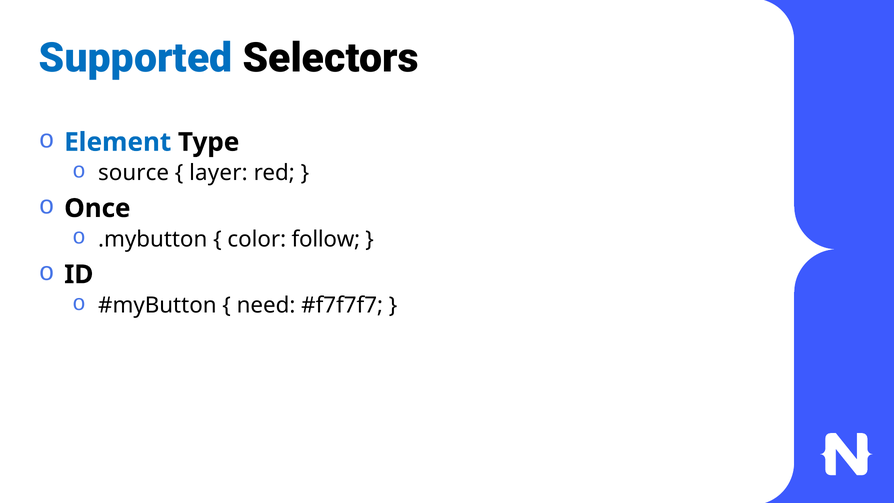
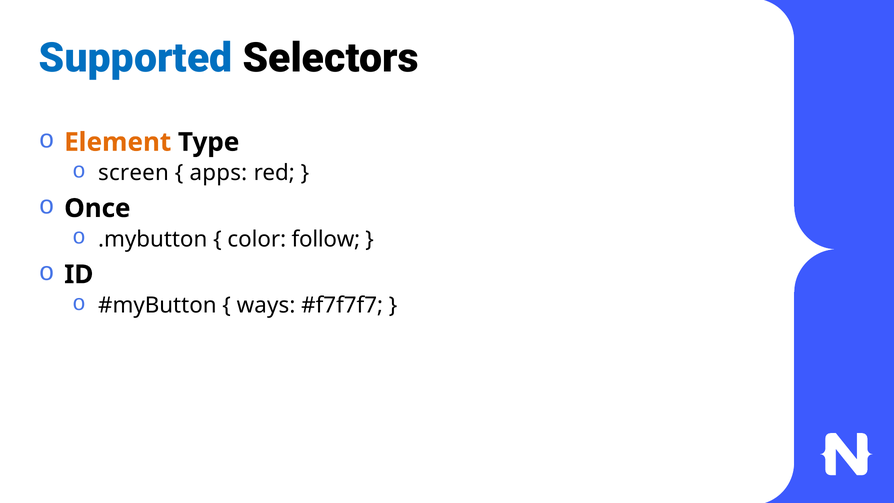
Element colour: blue -> orange
source: source -> screen
layer: layer -> apps
need: need -> ways
